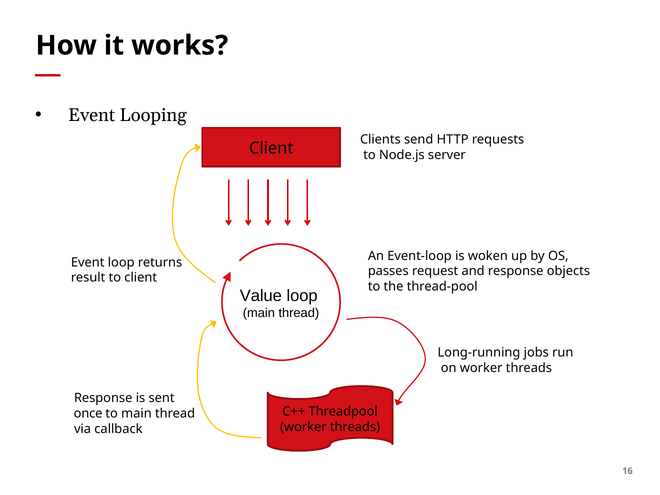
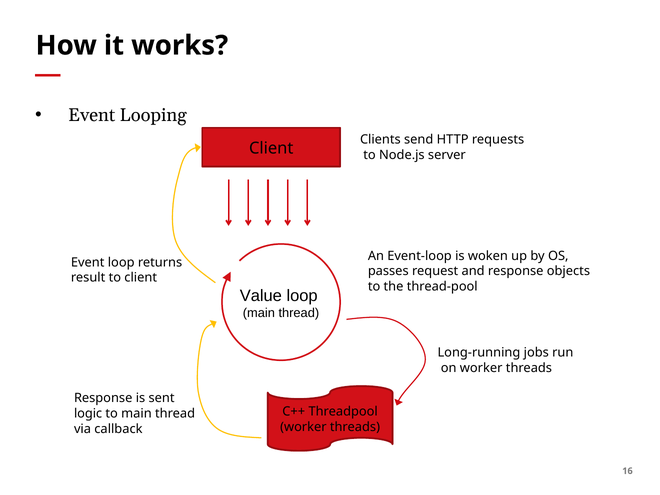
once: once -> logic
